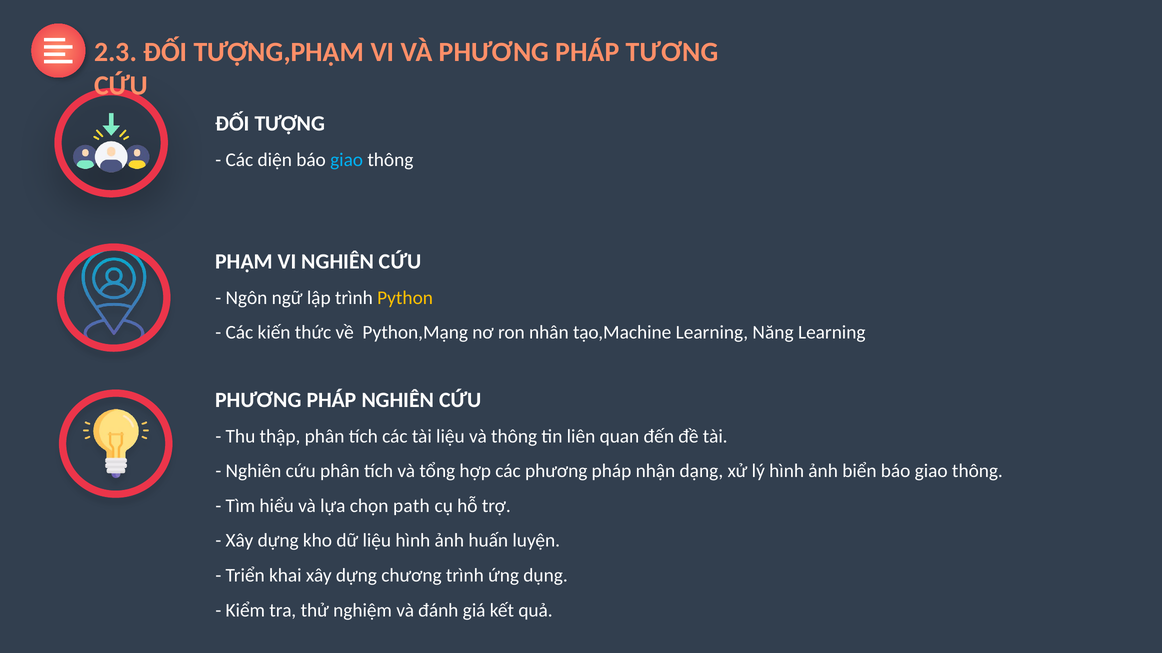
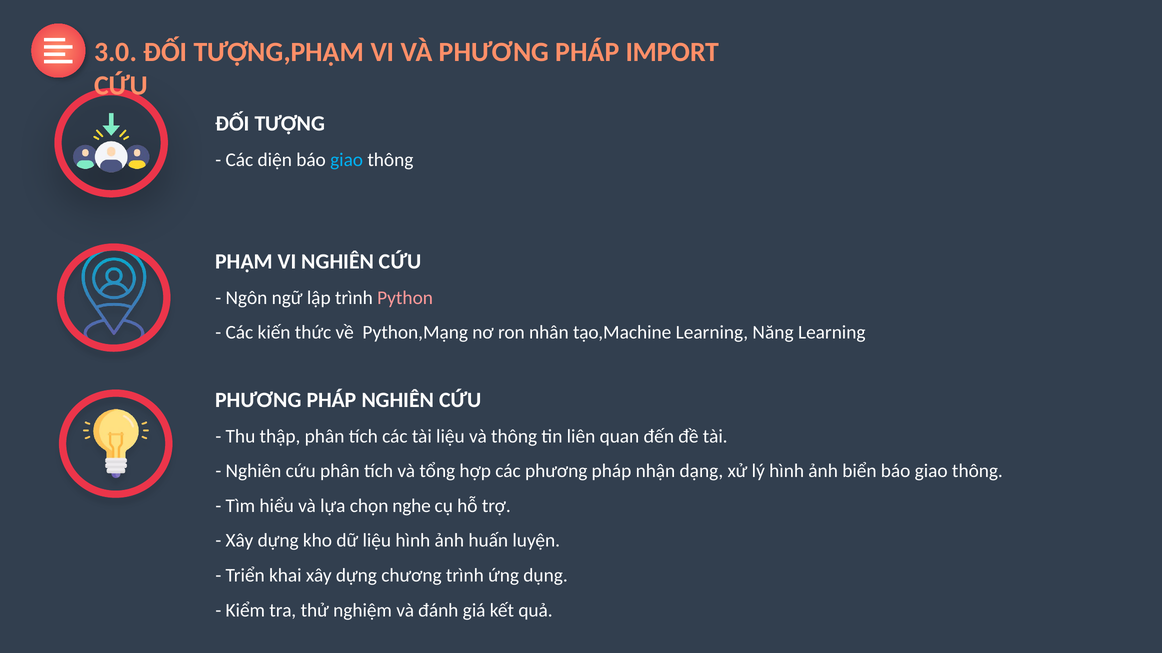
2.3: 2.3 -> 3.0
TƯƠNG: TƯƠNG -> IMPORT
Python colour: yellow -> pink
path: path -> nghe
